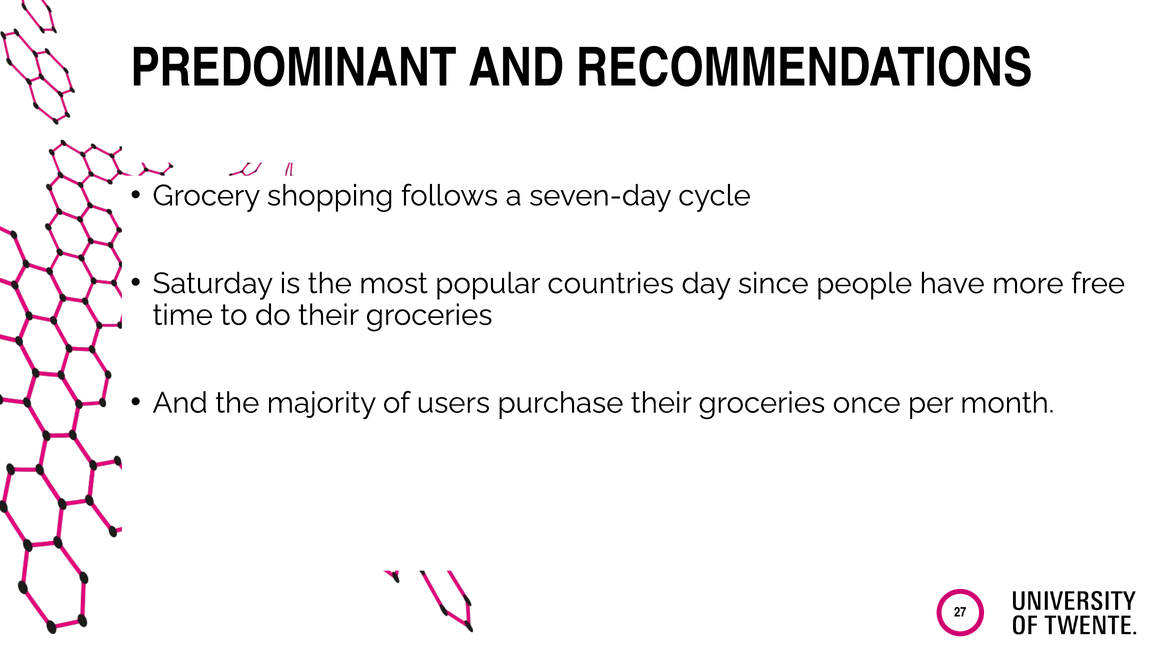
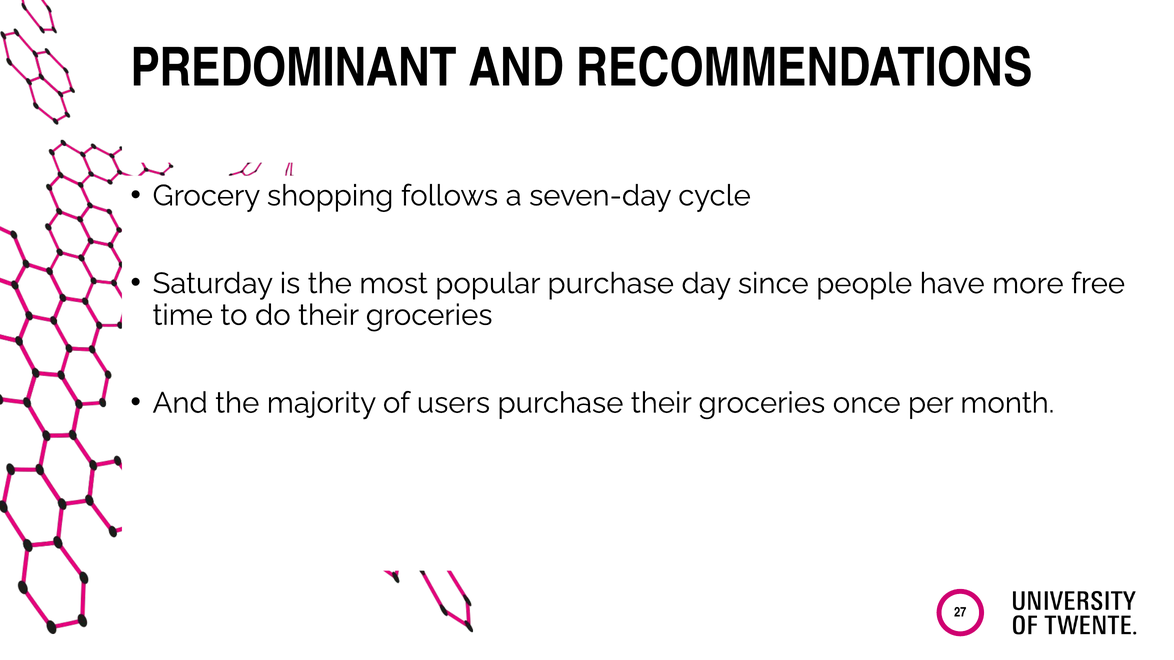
popular countries: countries -> purchase
